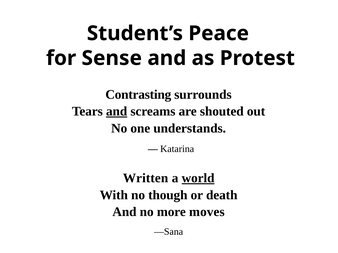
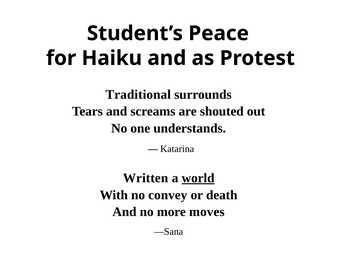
Sense: Sense -> Haiku
Contrasting: Contrasting -> Traditional
and at (117, 112) underline: present -> none
though: though -> convey
